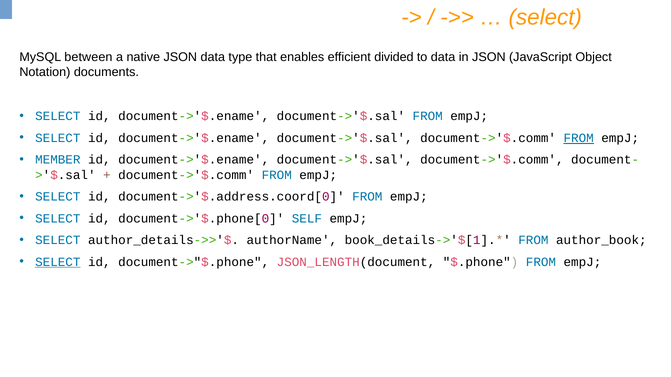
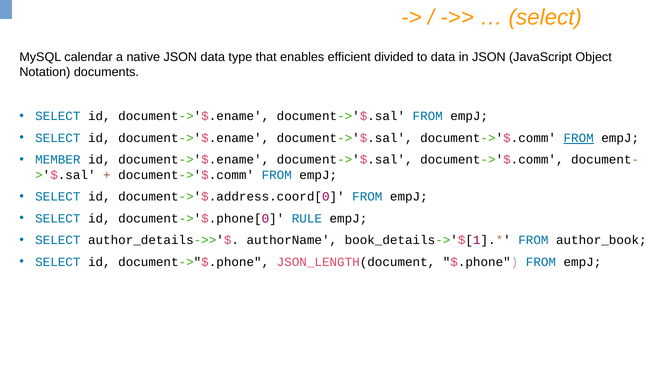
between: between -> calendar
SELF: SELF -> RULE
SELECT at (58, 262) underline: present -> none
